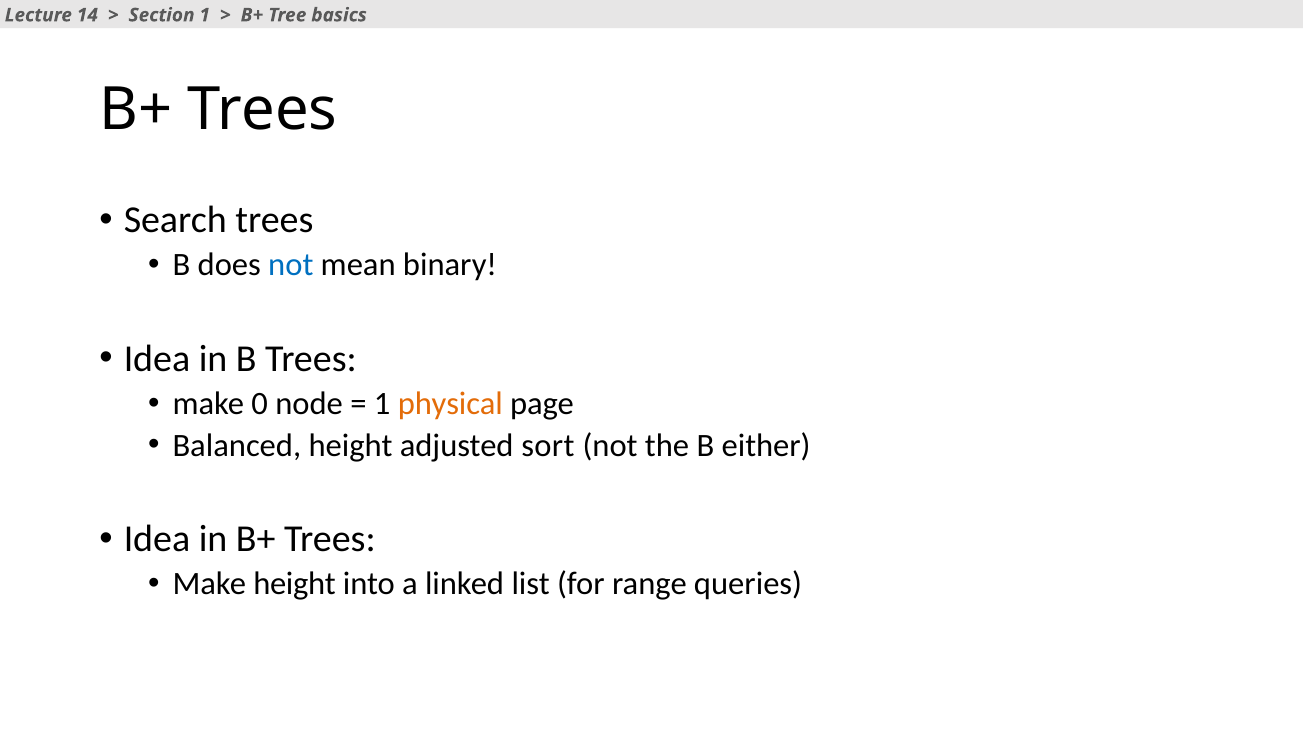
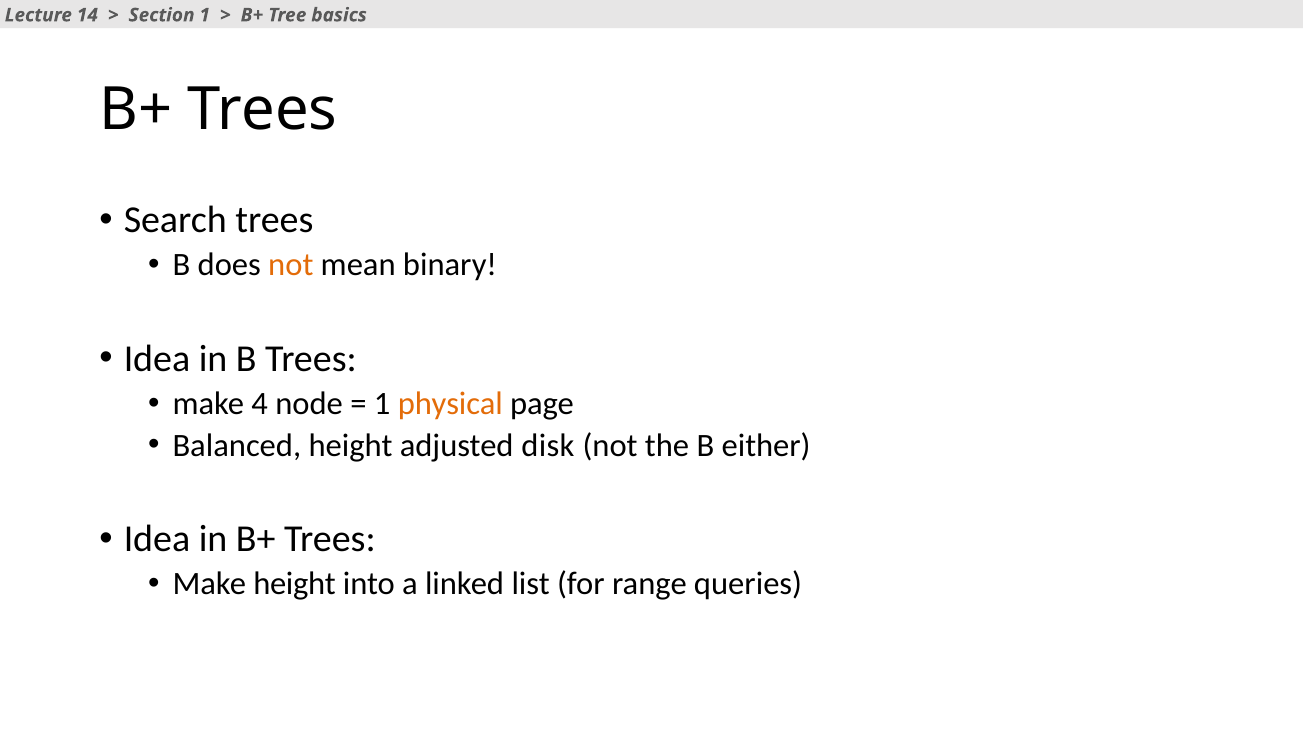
not at (291, 265) colour: blue -> orange
0: 0 -> 4
sort: sort -> disk
